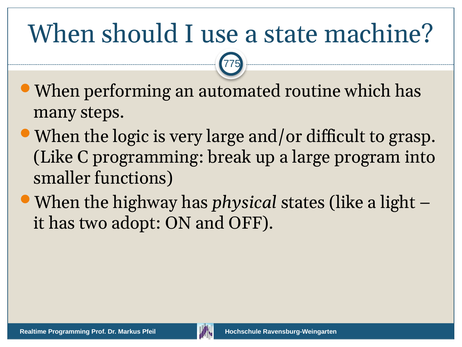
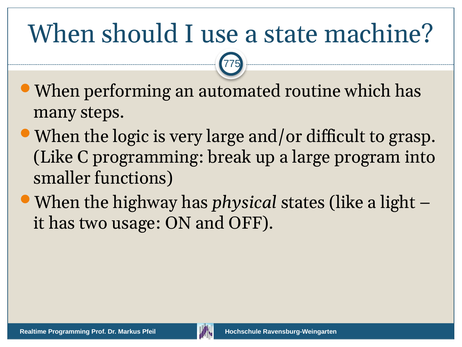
adopt: adopt -> usage
